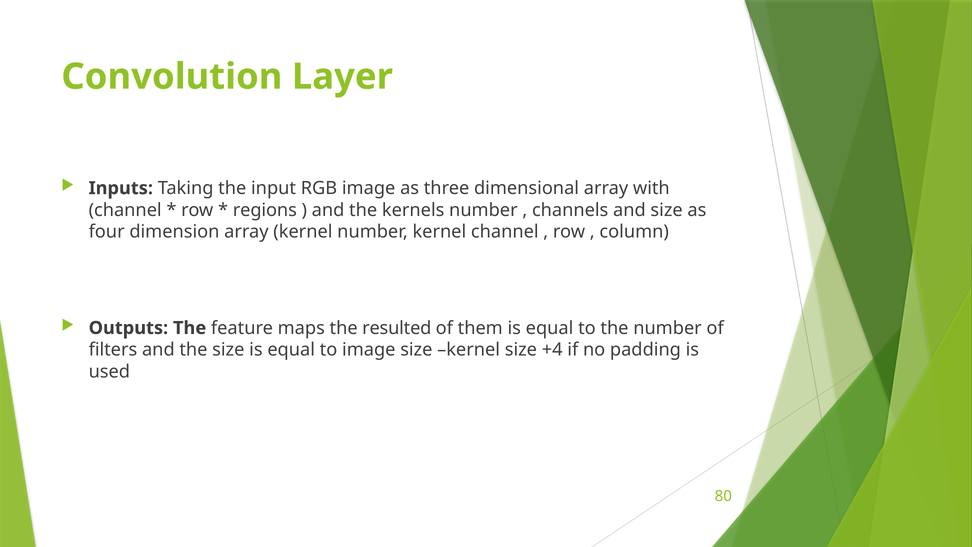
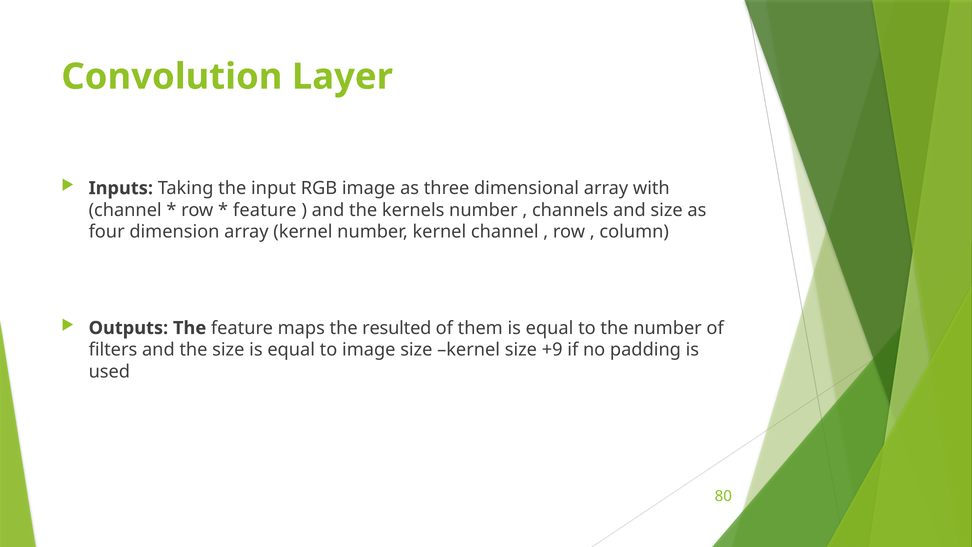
regions at (265, 210): regions -> feature
+4: +4 -> +9
